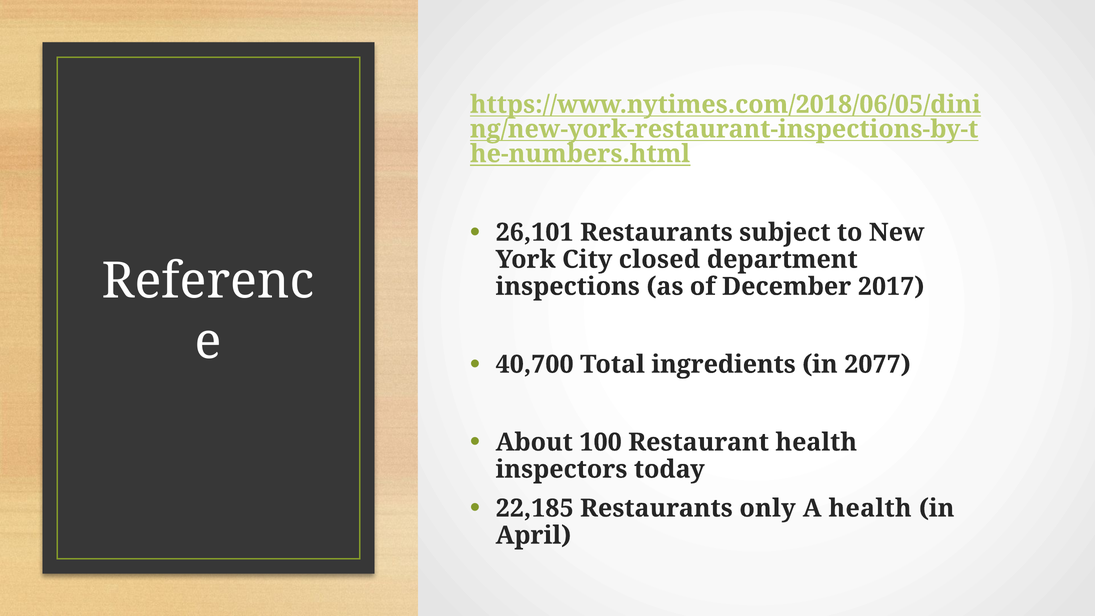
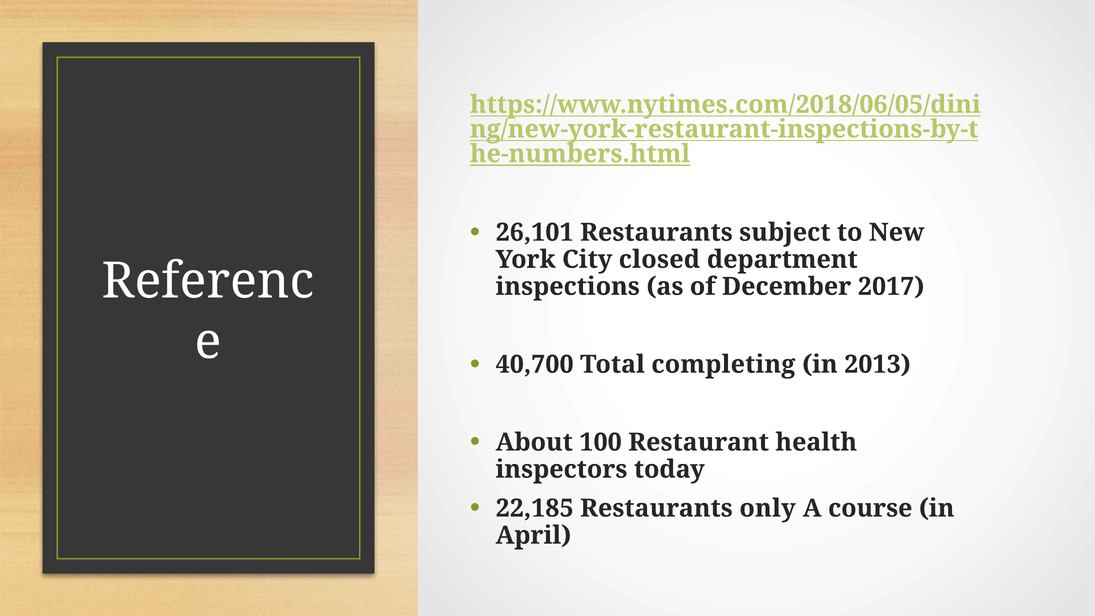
ingredients: ingredients -> completing
2077: 2077 -> 2013
A health: health -> course
